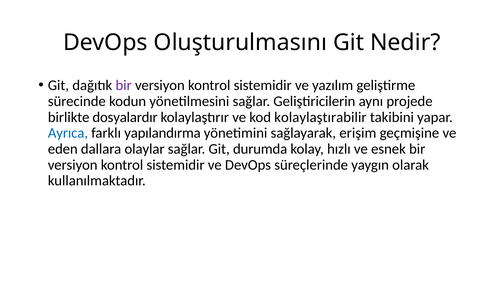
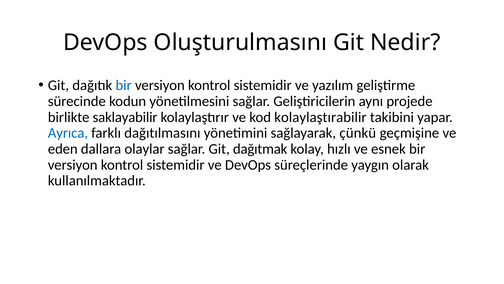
bir at (124, 85) colour: purple -> blue
dosyalardır: dosyalardır -> saklayabilir
yapılandırma: yapılandırma -> dağıtılmasını
erişim: erişim -> çünkü
durumda: durumda -> dağıtmak
